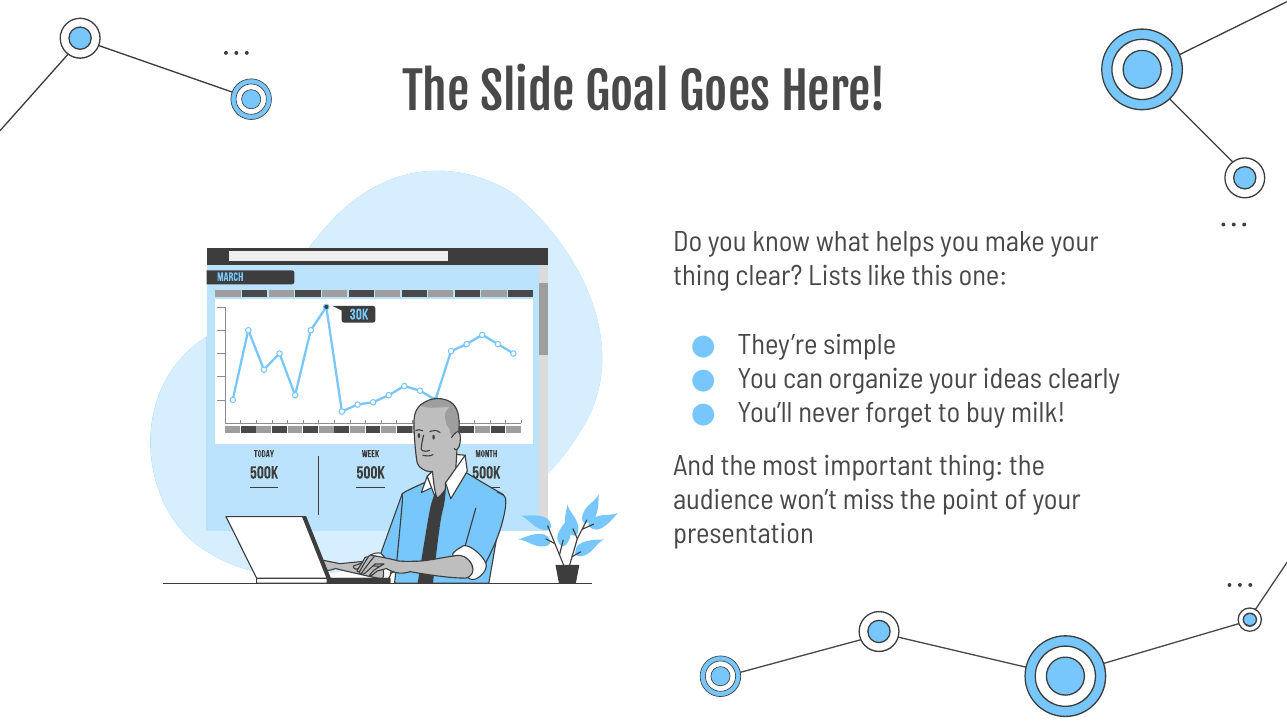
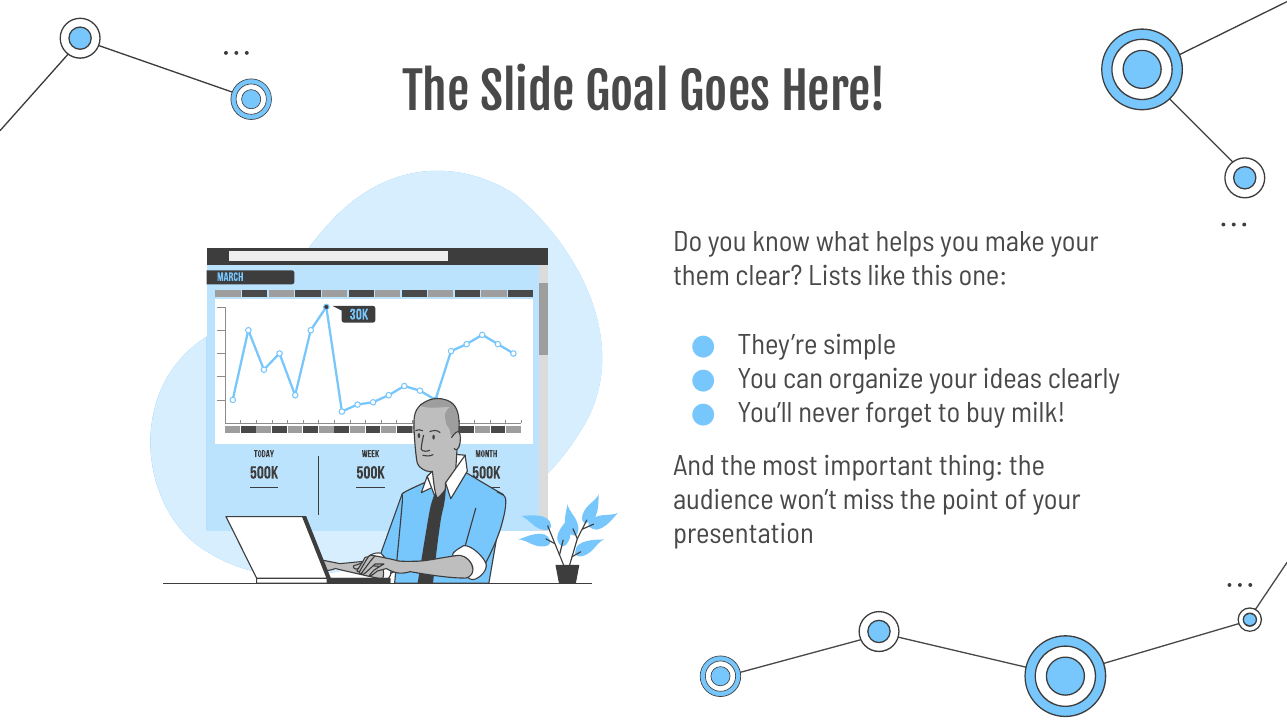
thing at (701, 276): thing -> them
